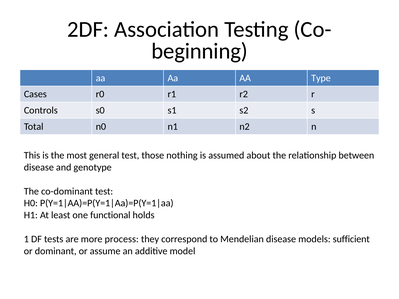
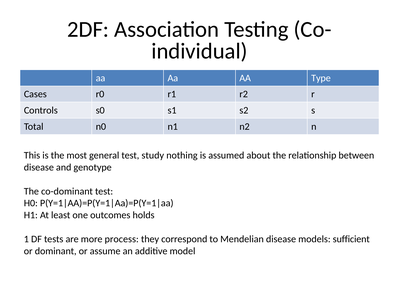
beginning: beginning -> individual
those: those -> study
functional: functional -> outcomes
